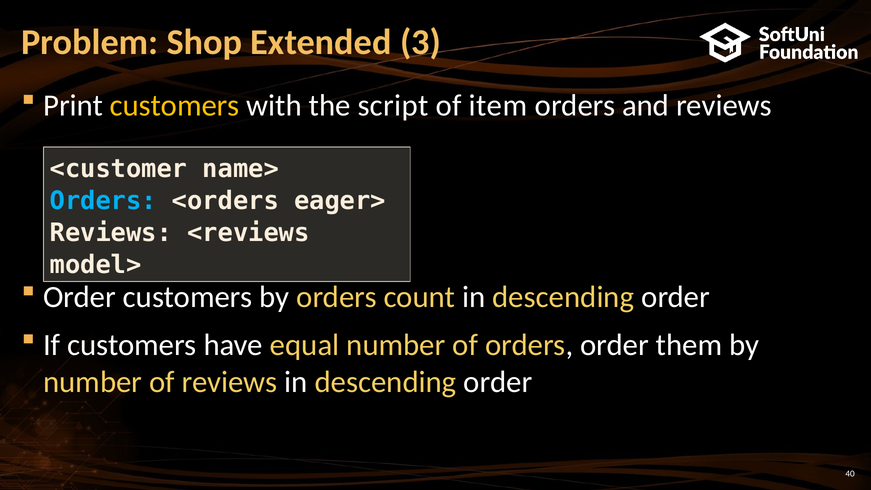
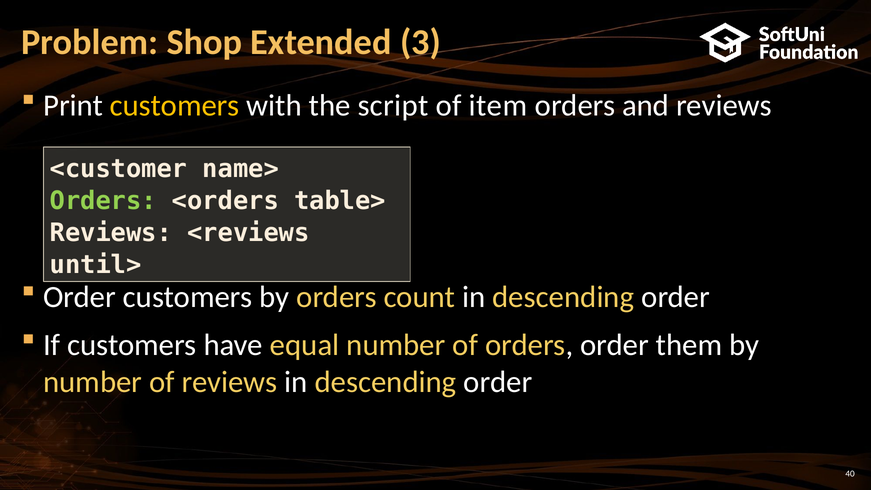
Orders at (103, 201) colour: light blue -> light green
eager>: eager> -> table>
model>: model> -> until>
